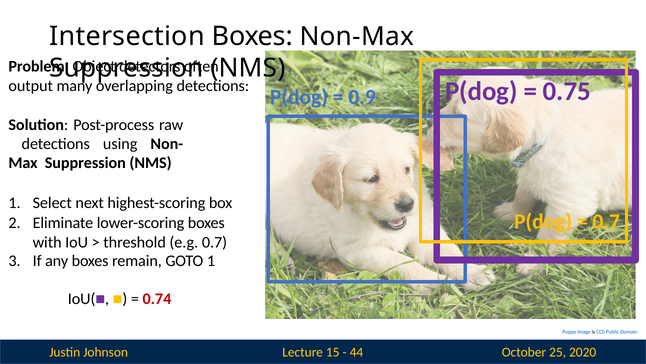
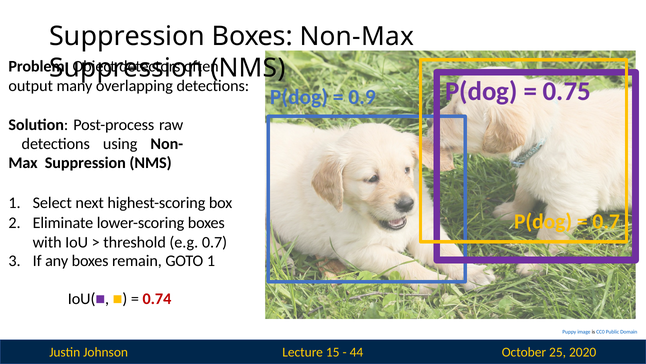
Intersection at (127, 36): Intersection -> Suppression
